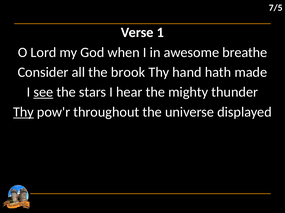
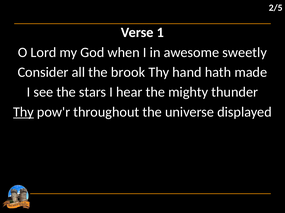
7/5: 7/5 -> 2/5
breathe: breathe -> sweetly
see underline: present -> none
